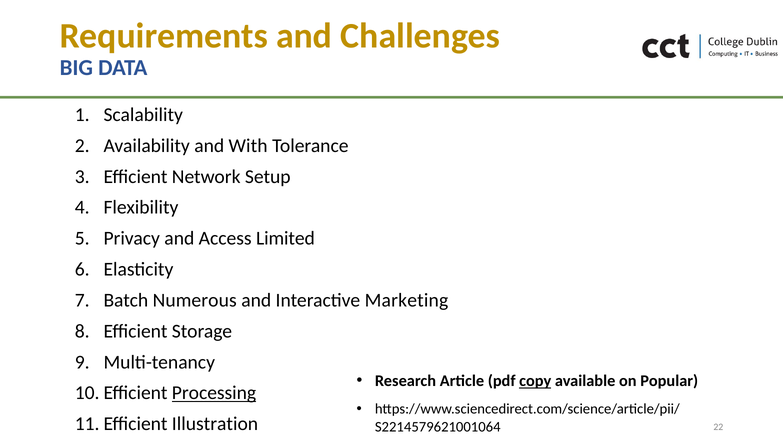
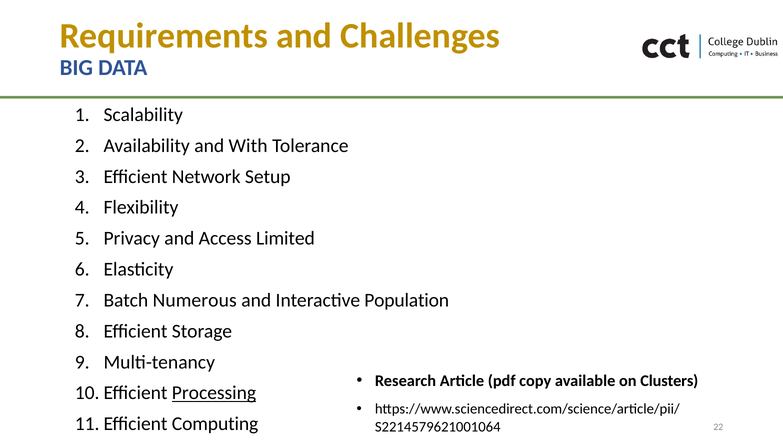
Marketing: Marketing -> Population
copy underline: present -> none
Popular: Popular -> Clusters
Illustration: Illustration -> Computing
